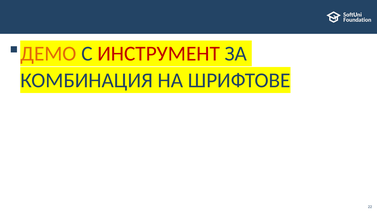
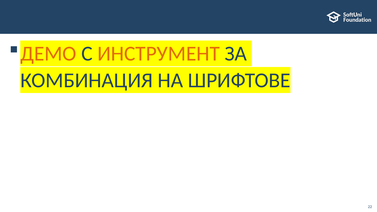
ИНСТРУМЕНТ colour: red -> orange
